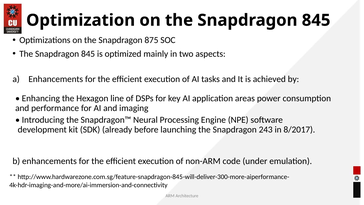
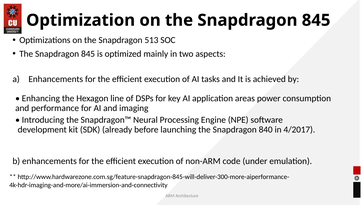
875: 875 -> 513
243: 243 -> 840
8/2017: 8/2017 -> 4/2017
